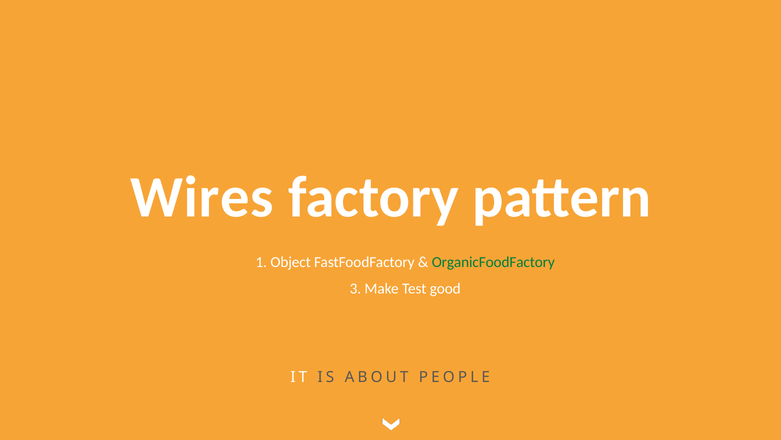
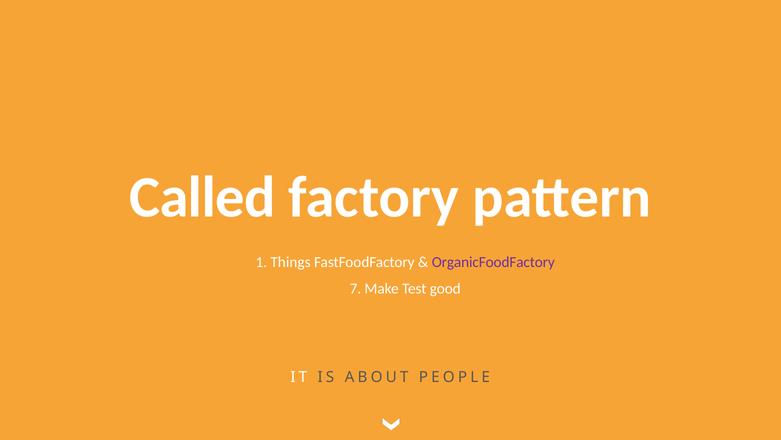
Wires: Wires -> Called
Object: Object -> Things
OrganicFoodFactory colour: green -> purple
3: 3 -> 7
